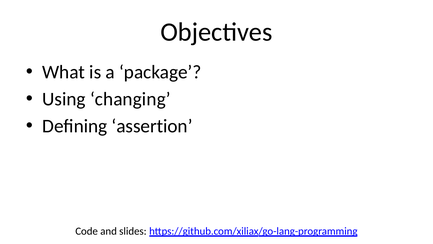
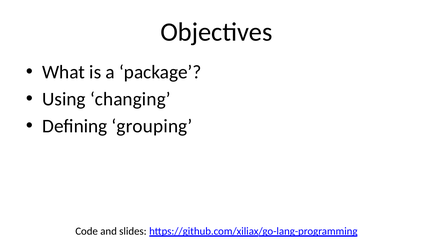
assertion: assertion -> grouping
